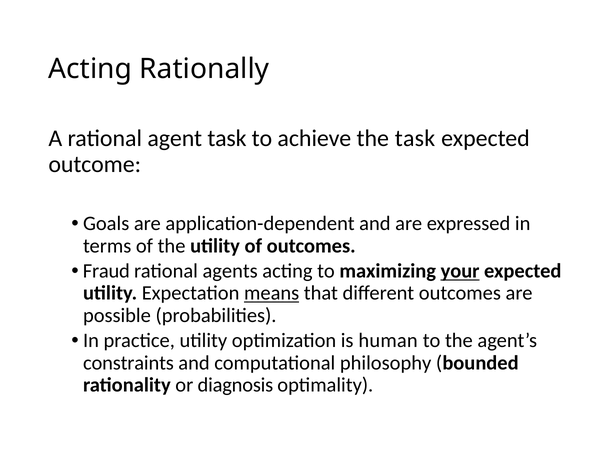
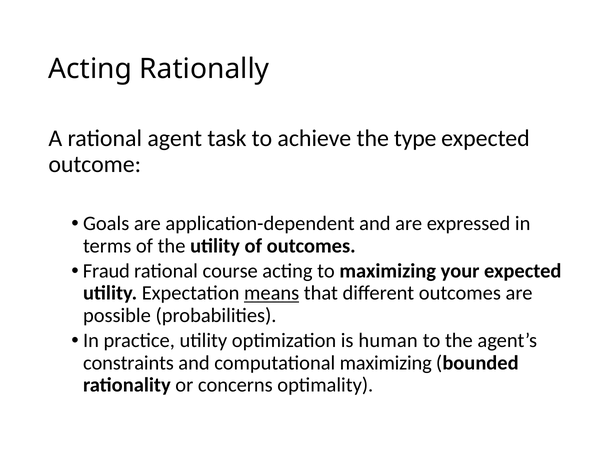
the task: task -> type
agents: agents -> course
your underline: present -> none
computational philosophy: philosophy -> maximizing
diagnosis: diagnosis -> concerns
